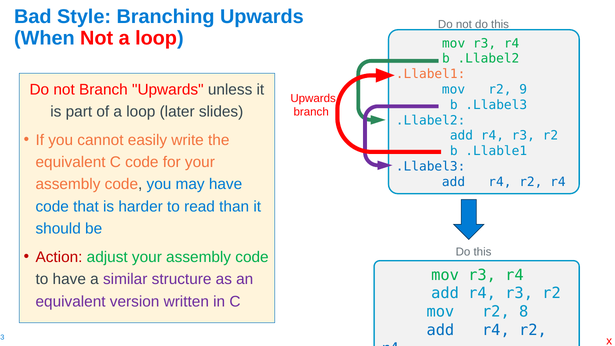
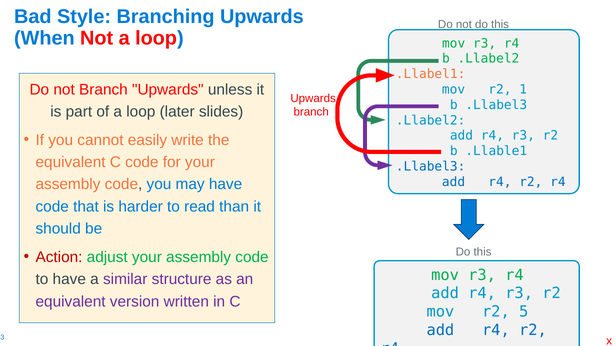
9: 9 -> 1
8: 8 -> 5
